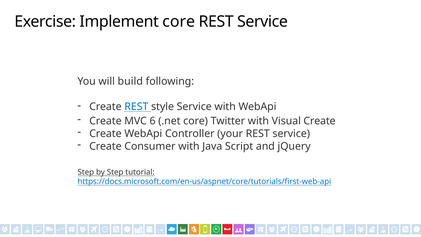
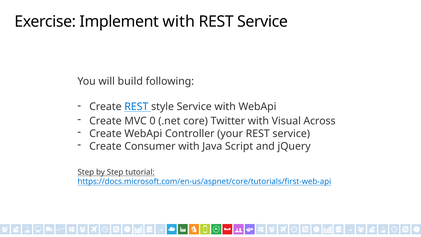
Implement core: core -> with
6: 6 -> 0
Visual Create: Create -> Across
